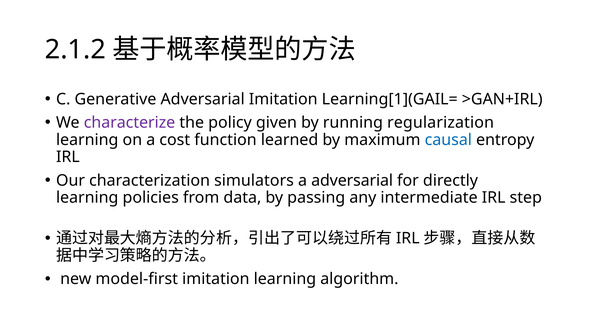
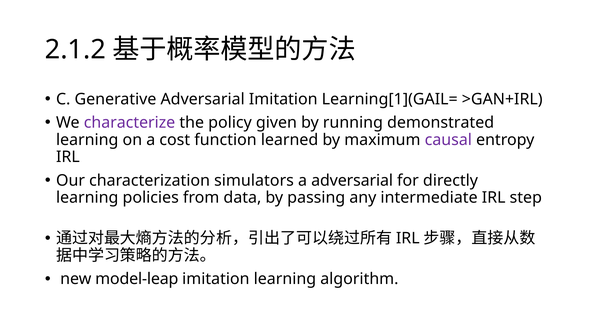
regularization: regularization -> demonstrated
causal colour: blue -> purple
model-first: model-first -> model-leap
